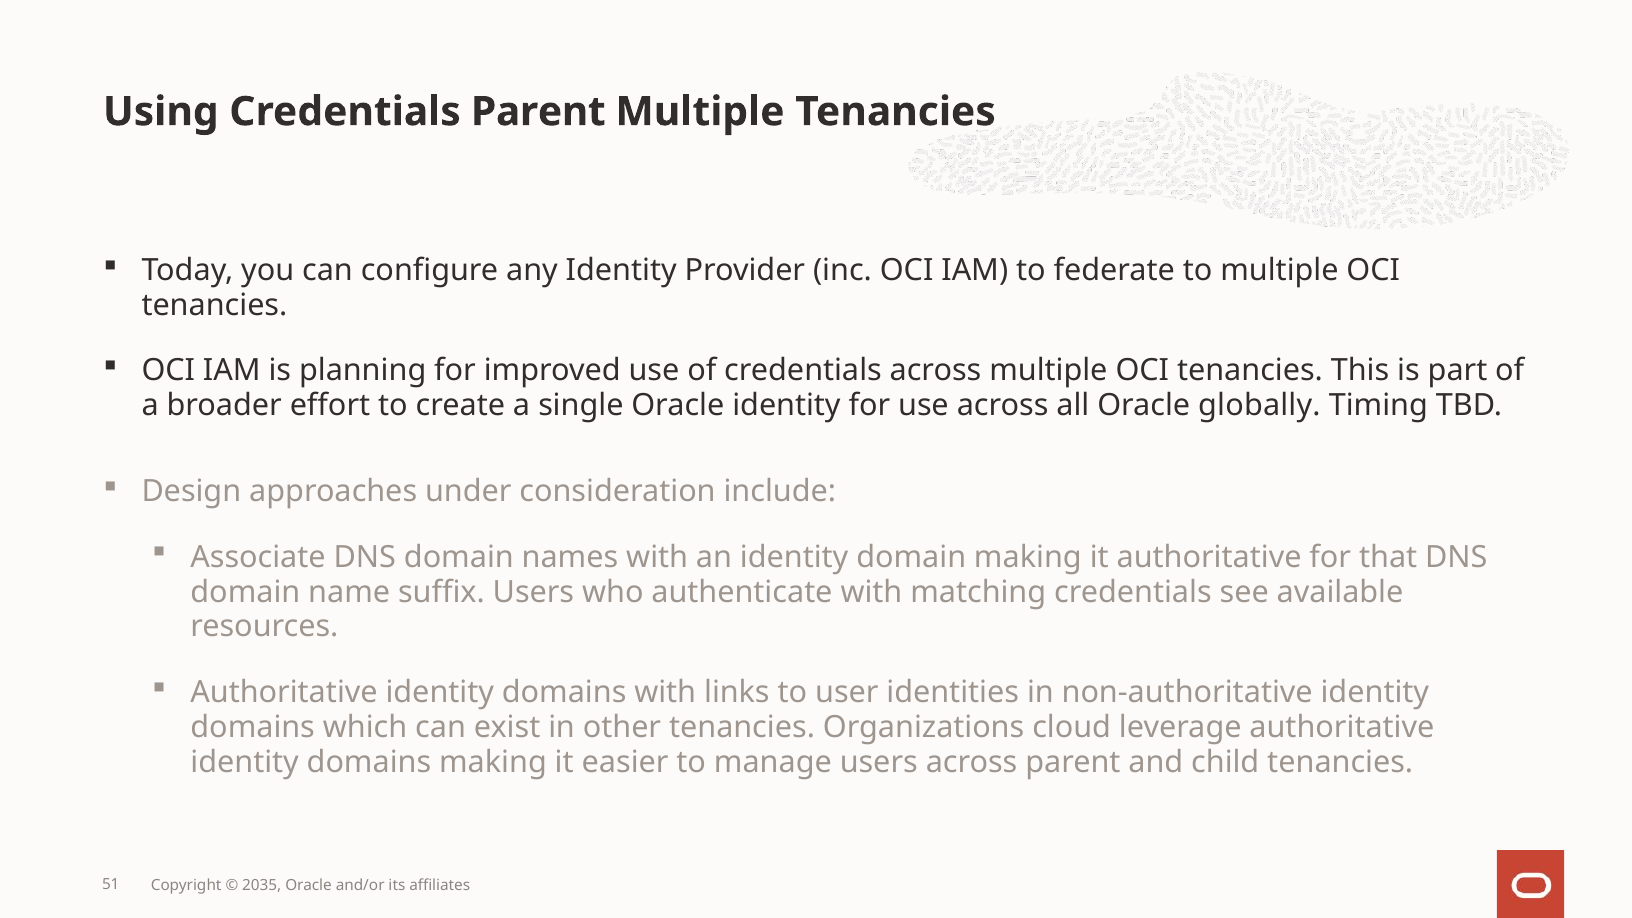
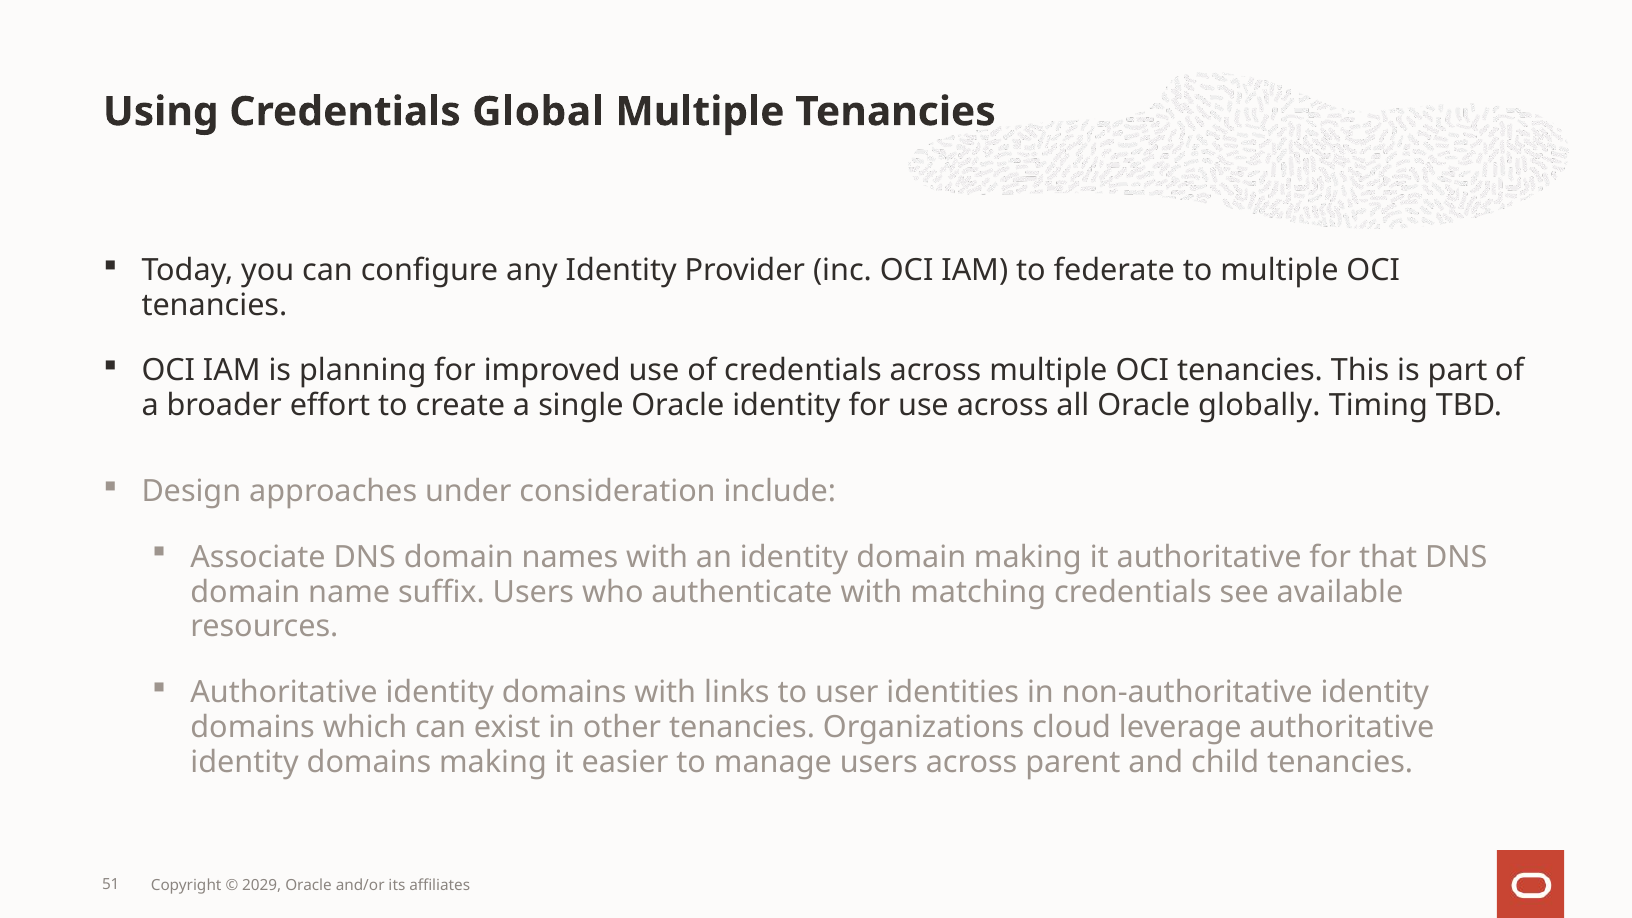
Credentials Parent: Parent -> Global
2035: 2035 -> 2029
